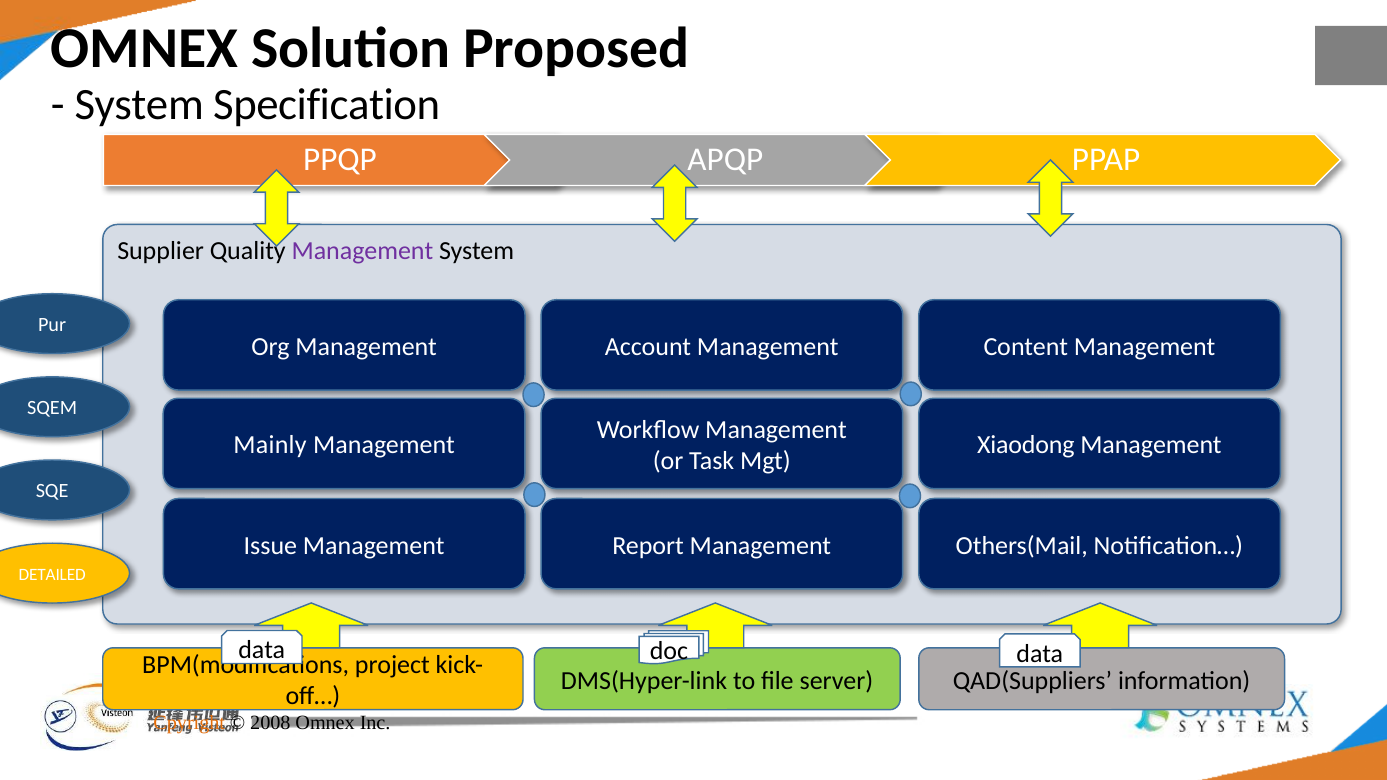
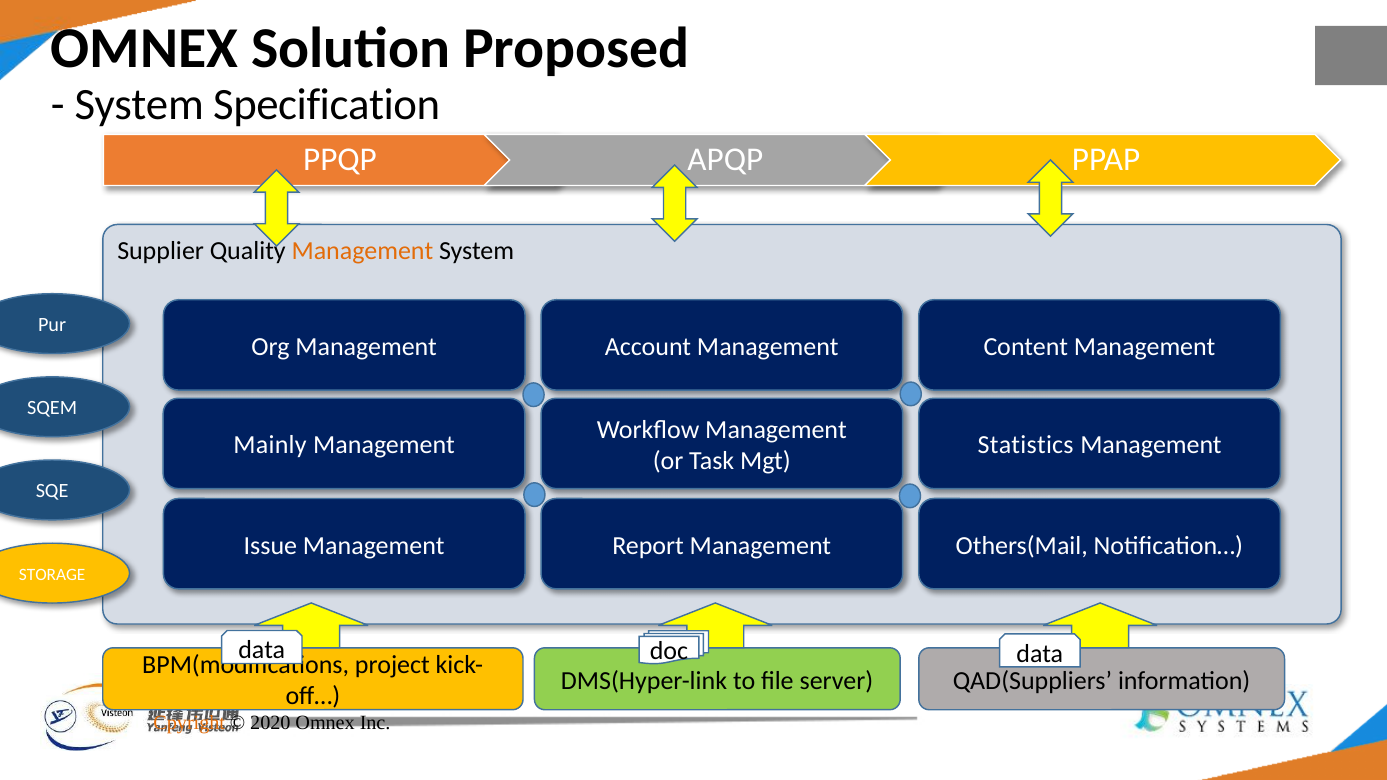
Management at (362, 251) colour: purple -> orange
Xiaodong: Xiaodong -> Statistics
DETAILED: DETAILED -> STORAGE
2008: 2008 -> 2020
